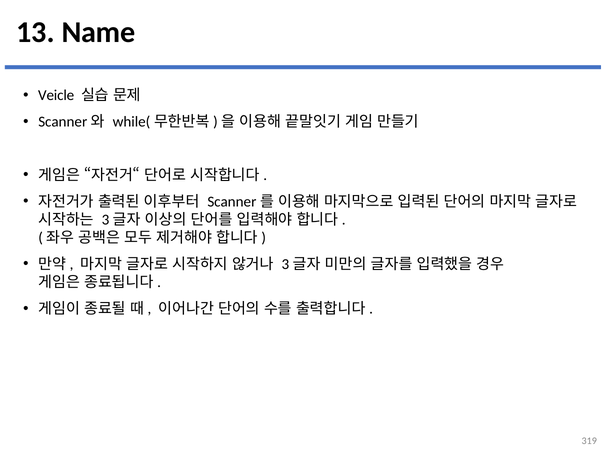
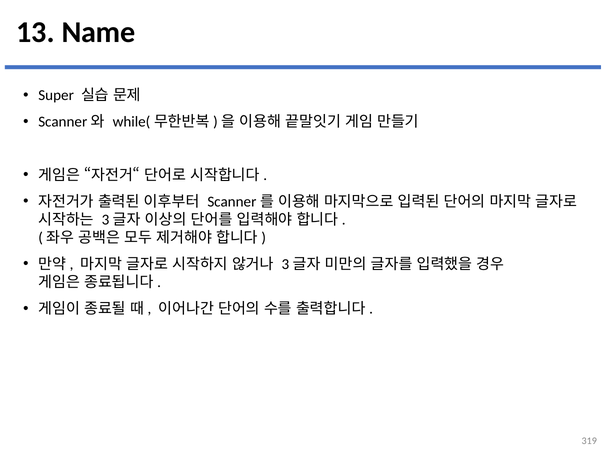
Veicle: Veicle -> Super
